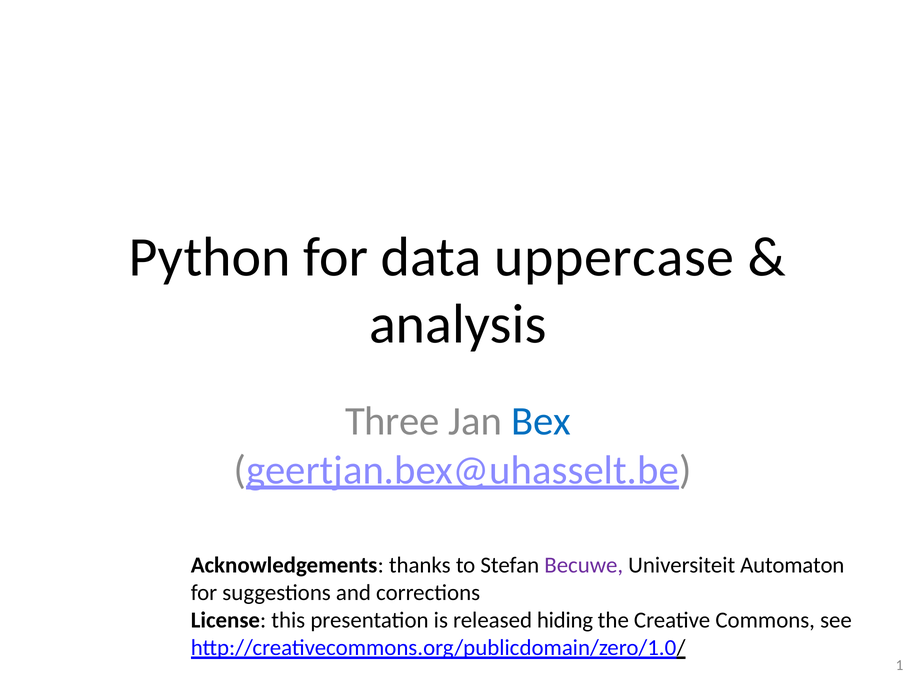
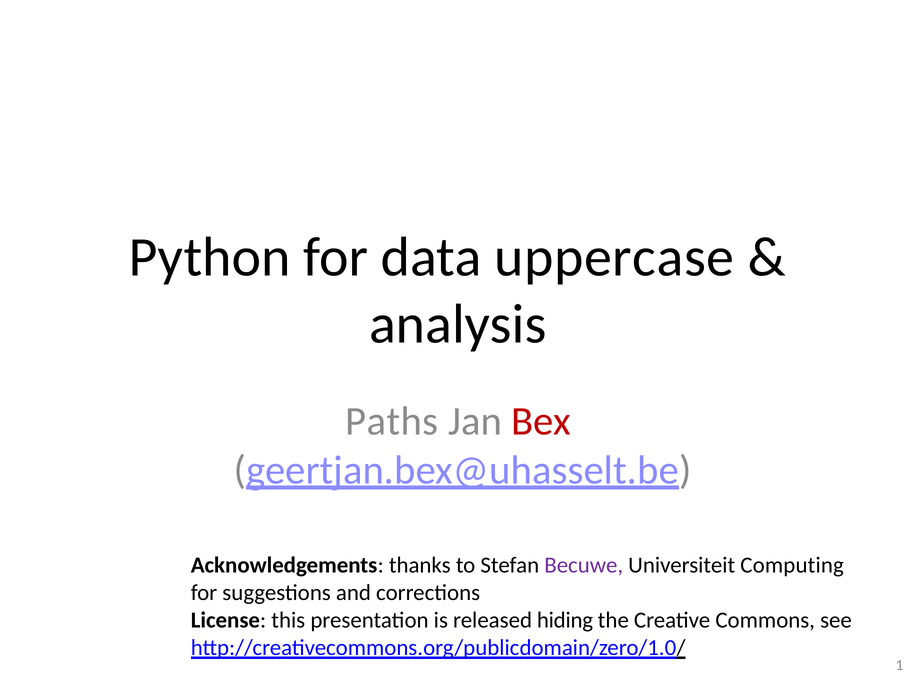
Three: Three -> Paths
Bex colour: blue -> red
Automaton: Automaton -> Computing
